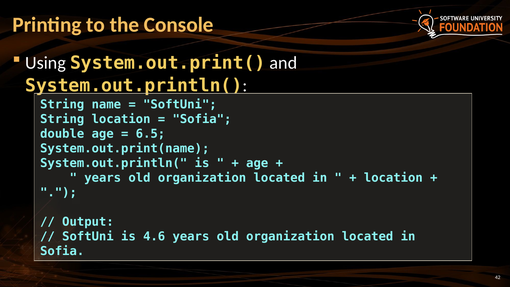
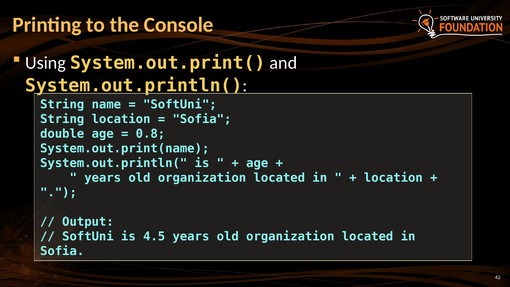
6.5: 6.5 -> 0.8
4.6: 4.6 -> 4.5
